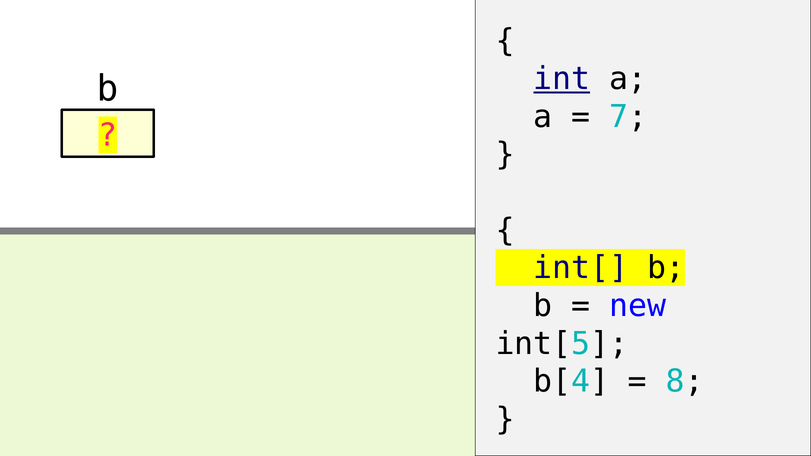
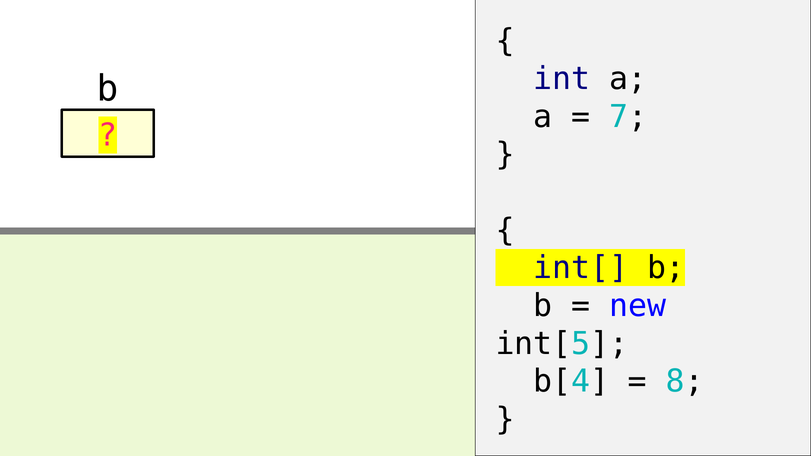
int underline: present -> none
